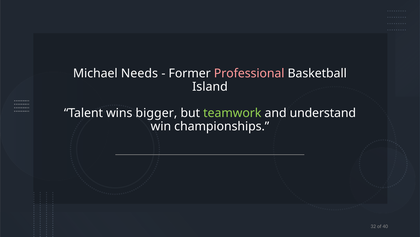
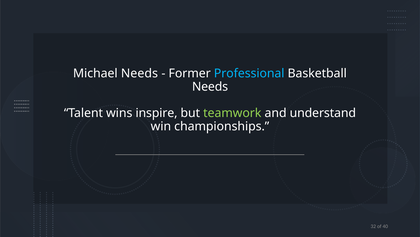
Professional colour: pink -> light blue
Island at (210, 86): Island -> Needs
bigger: bigger -> inspire
